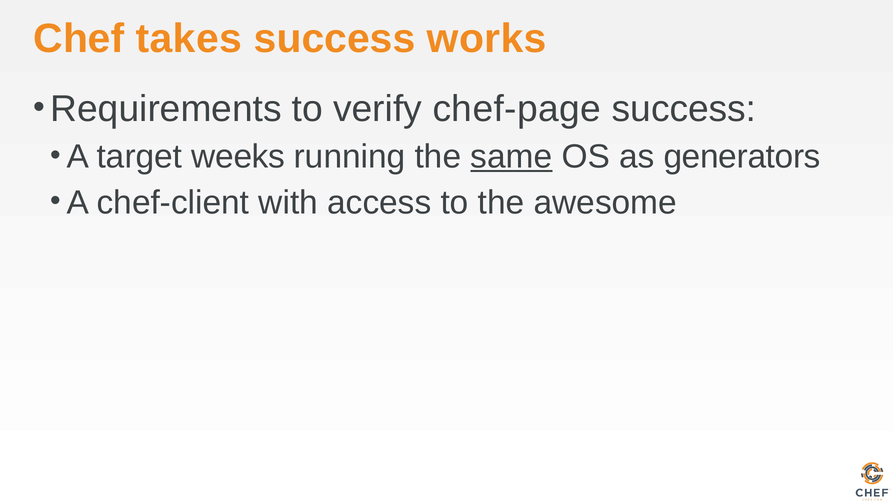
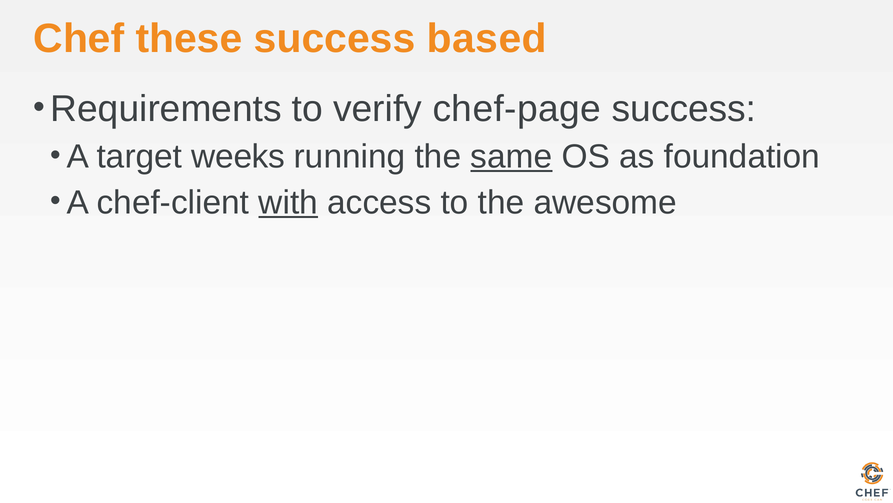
takes: takes -> these
works: works -> based
generators: generators -> foundation
with underline: none -> present
